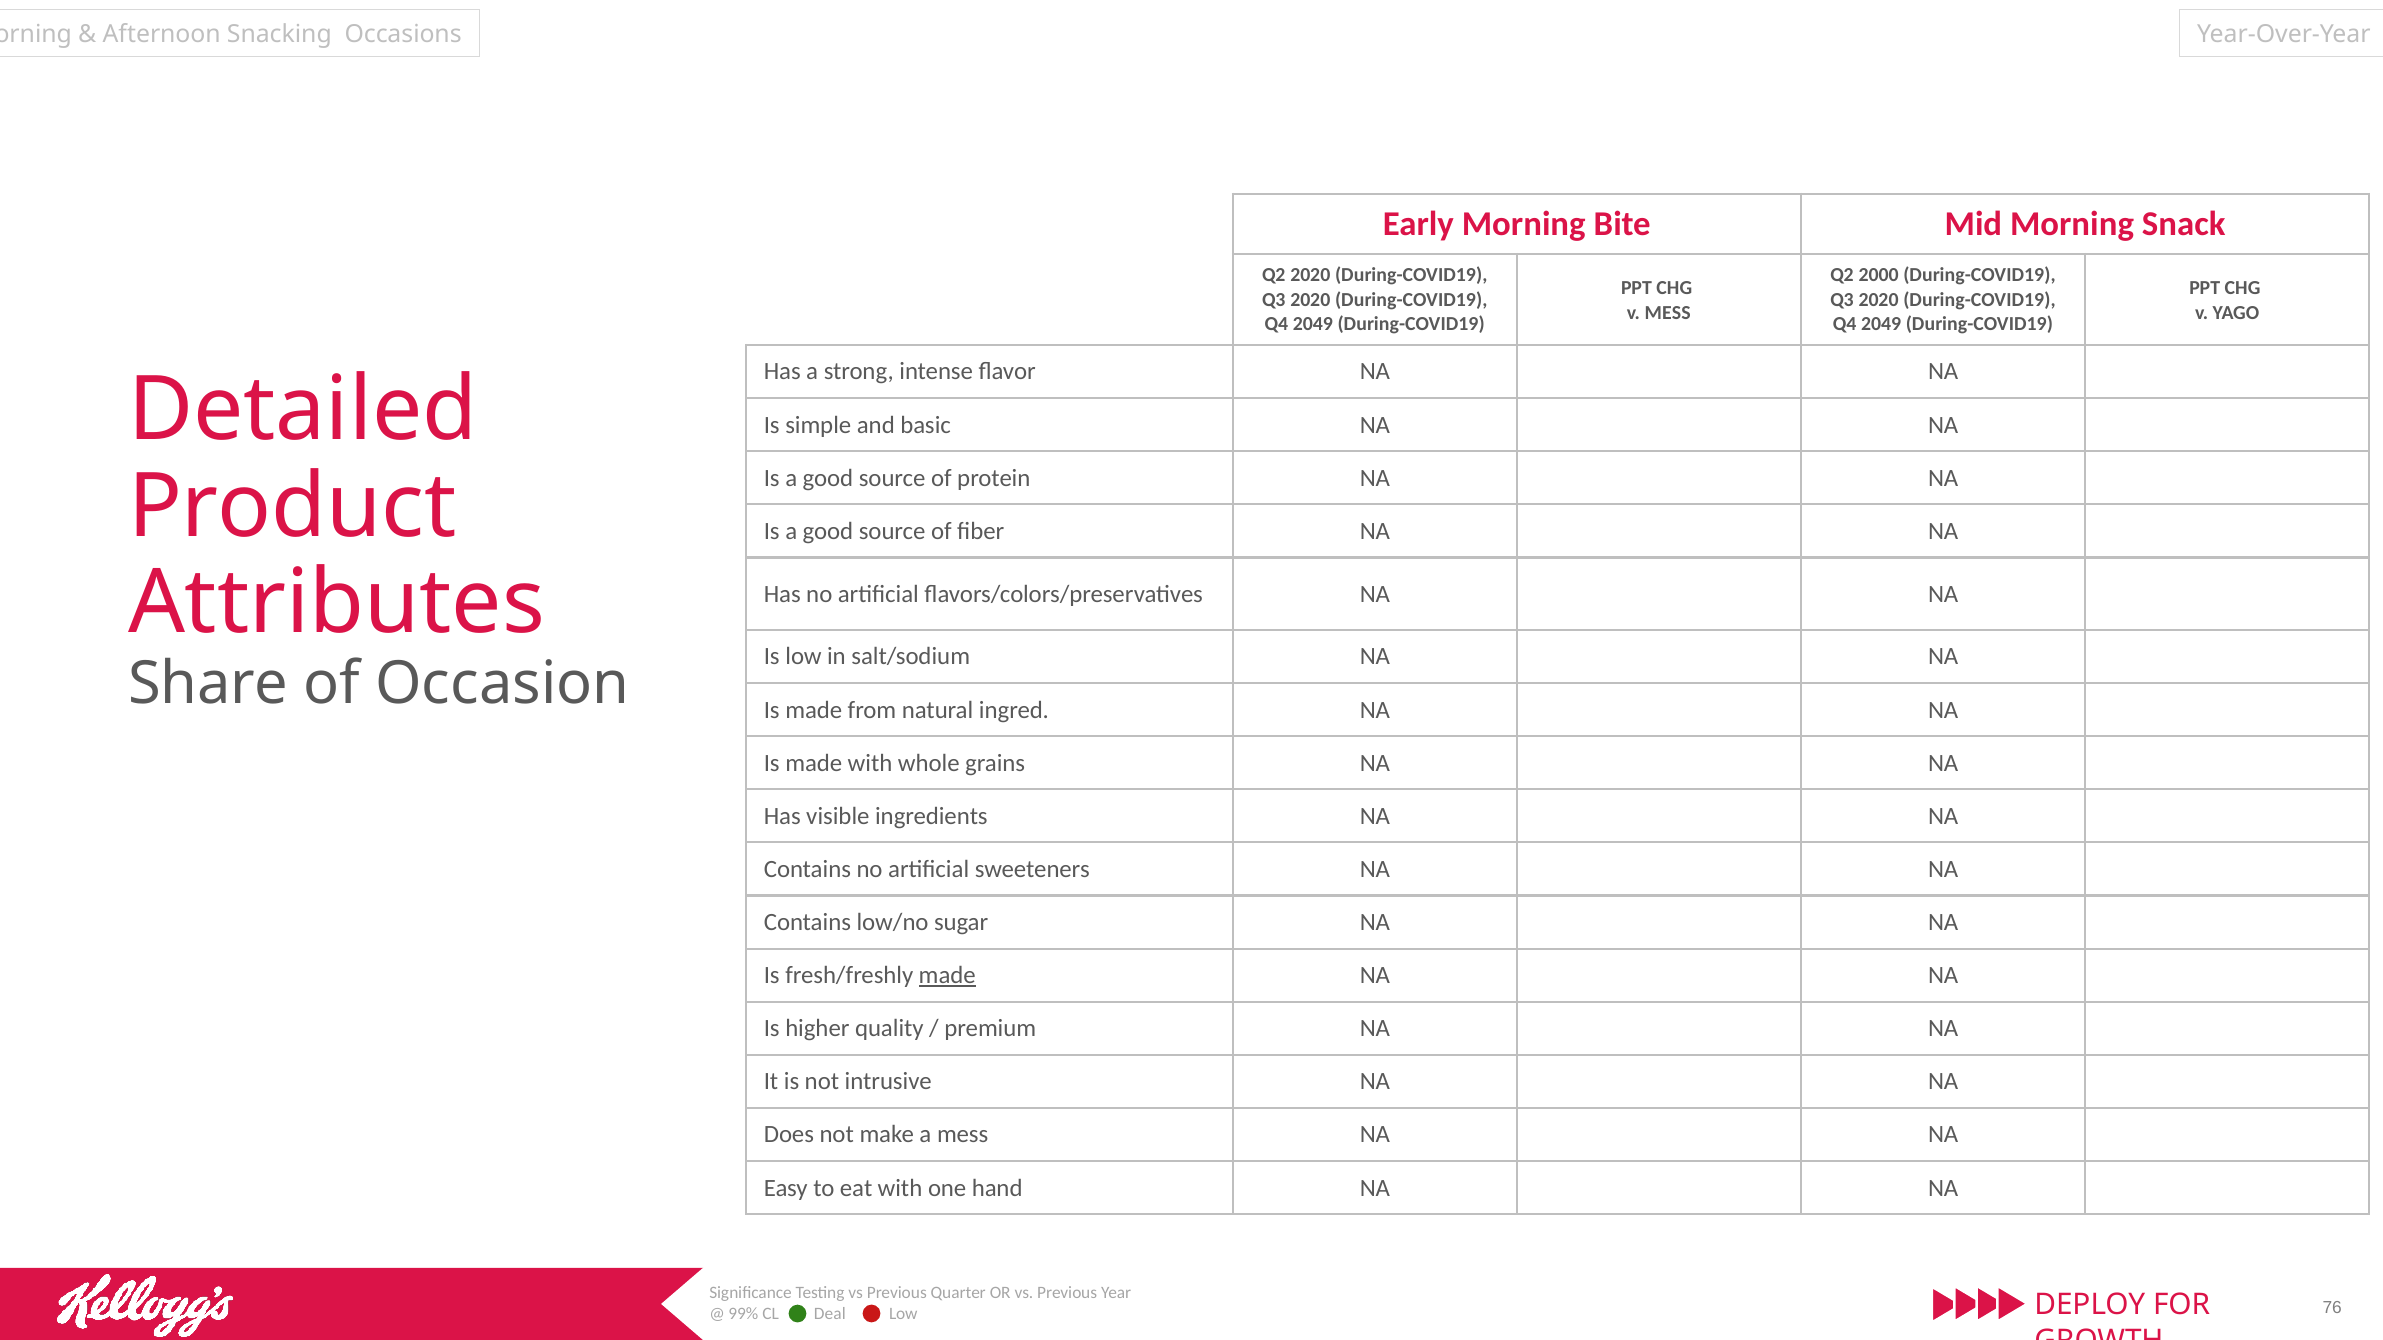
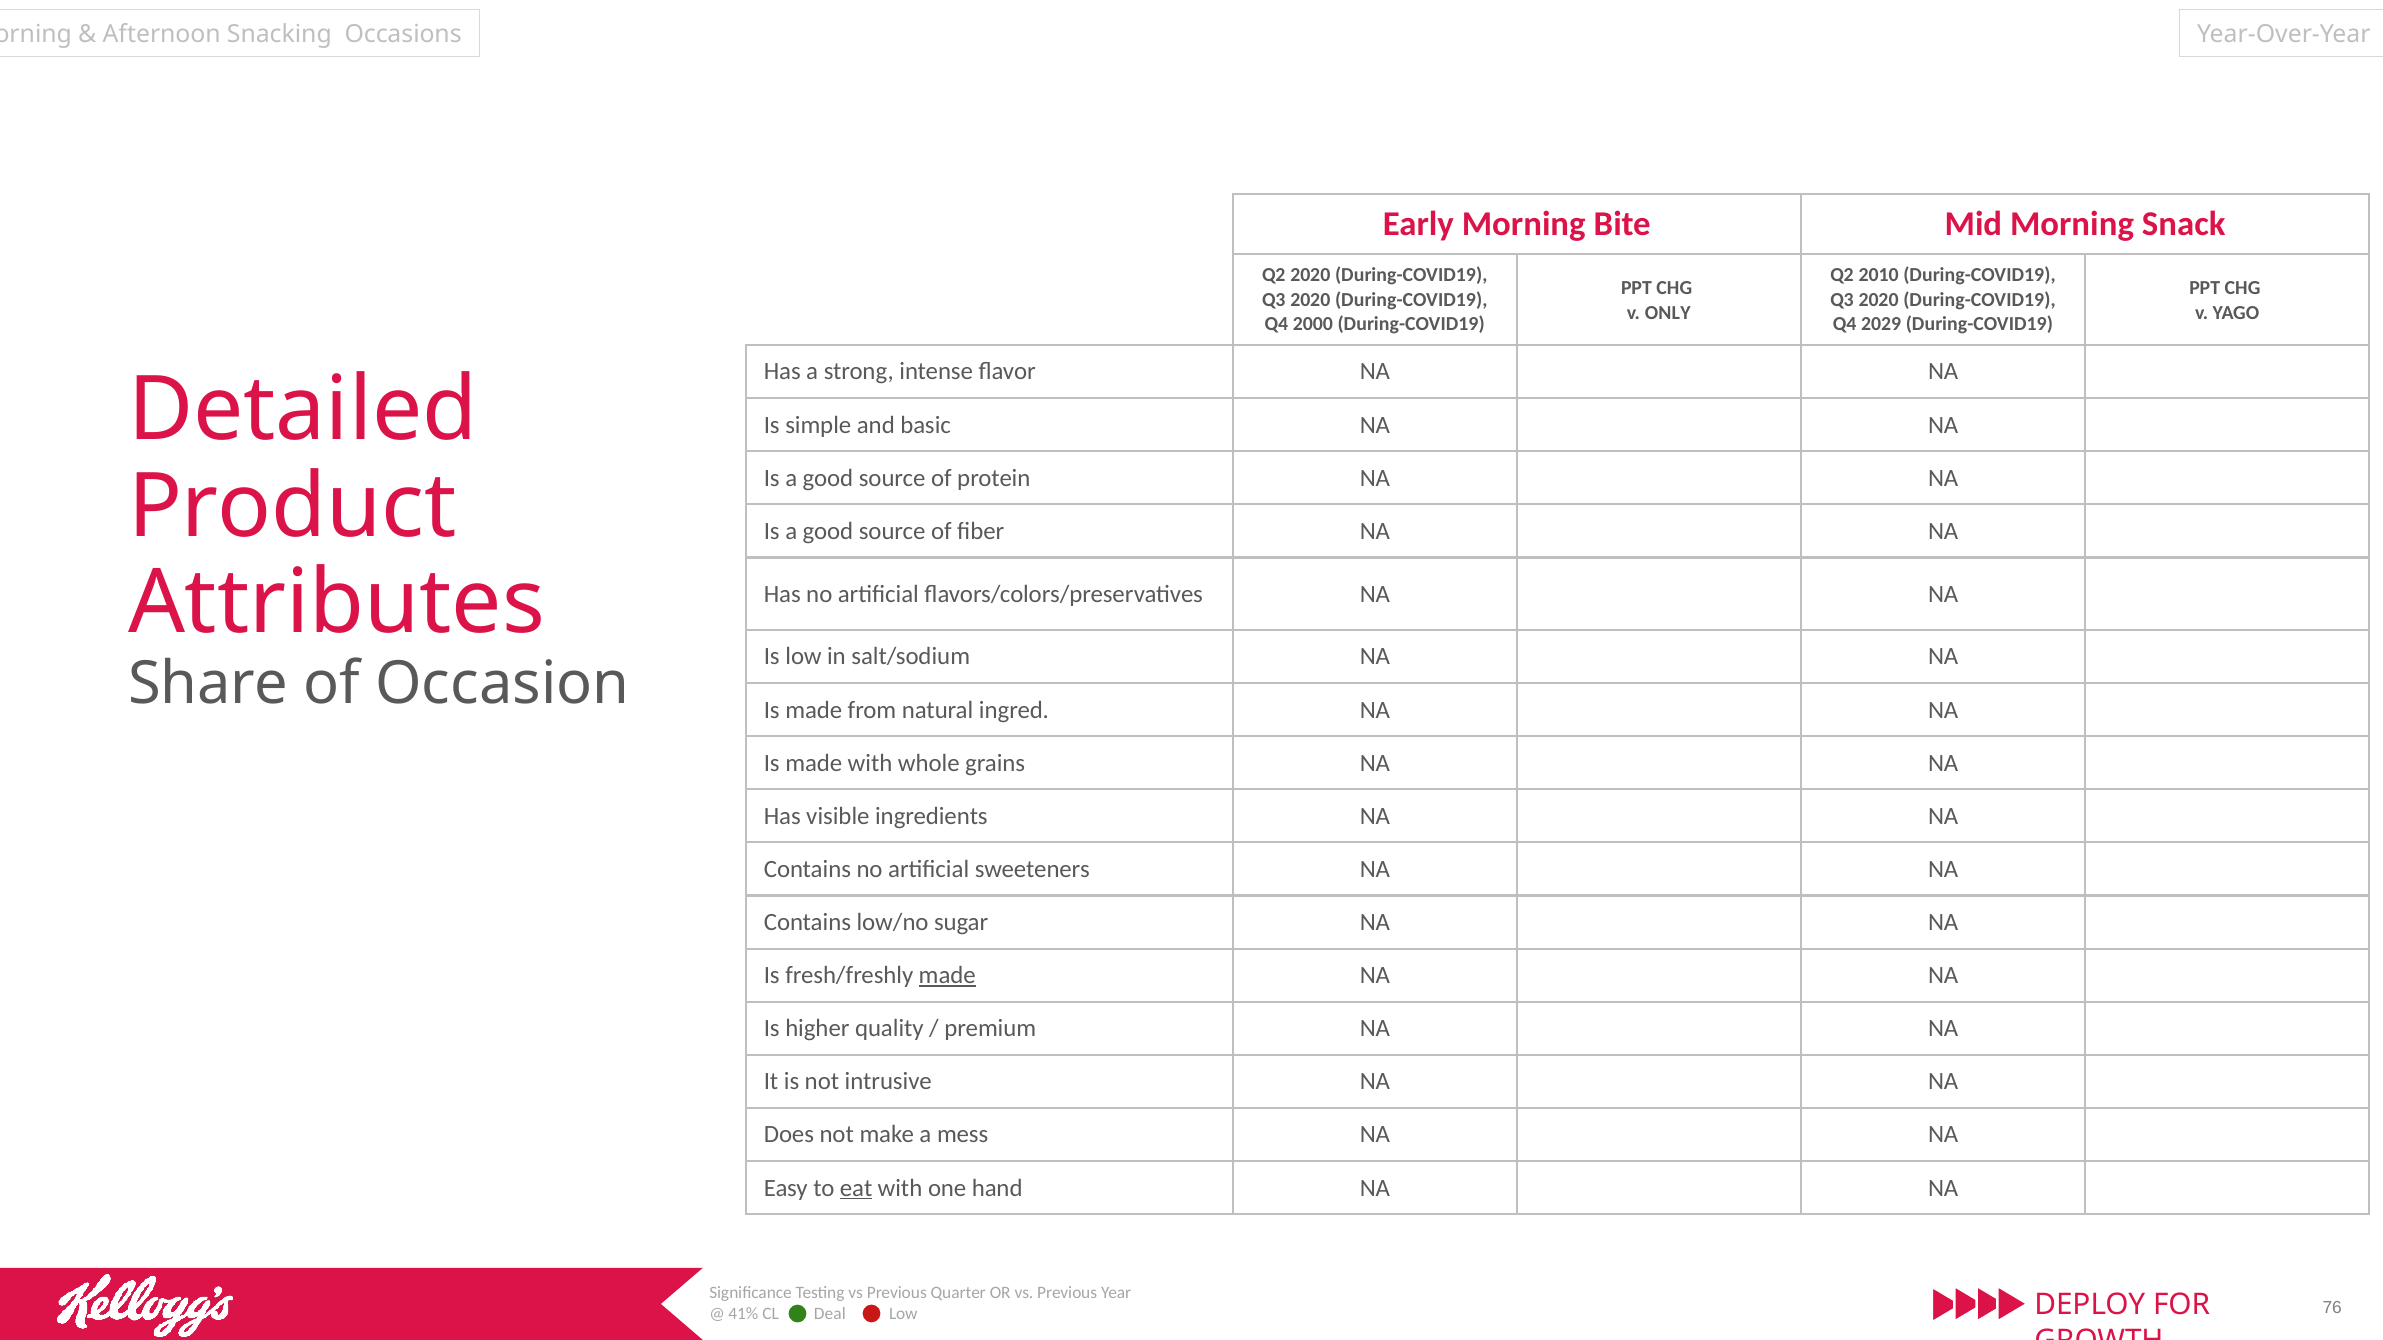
2000: 2000 -> 2010
v MESS: MESS -> ONLY
2049 at (1313, 324): 2049 -> 2000
2049 at (1881, 324): 2049 -> 2029
eat underline: none -> present
99%: 99% -> 41%
